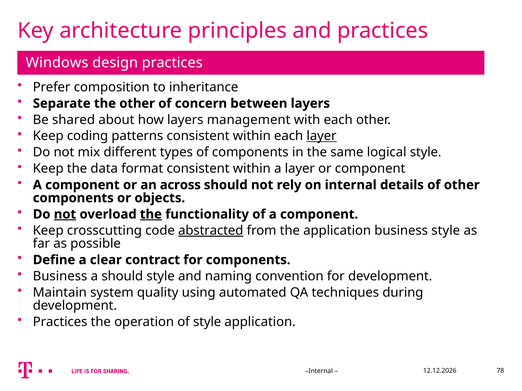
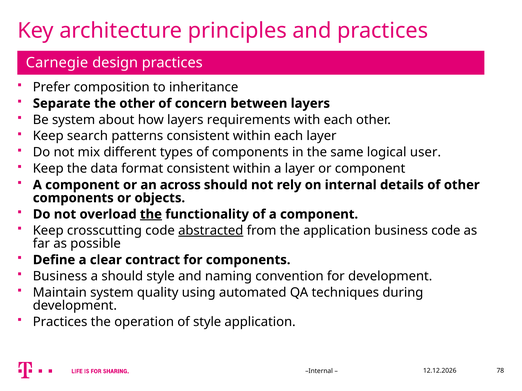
Windows: Windows -> Carnegie
Be shared: shared -> system
management: management -> requirements
coding: coding -> search
layer at (322, 136) underline: present -> none
logical style: style -> user
not at (65, 215) underline: present -> none
business style: style -> code
